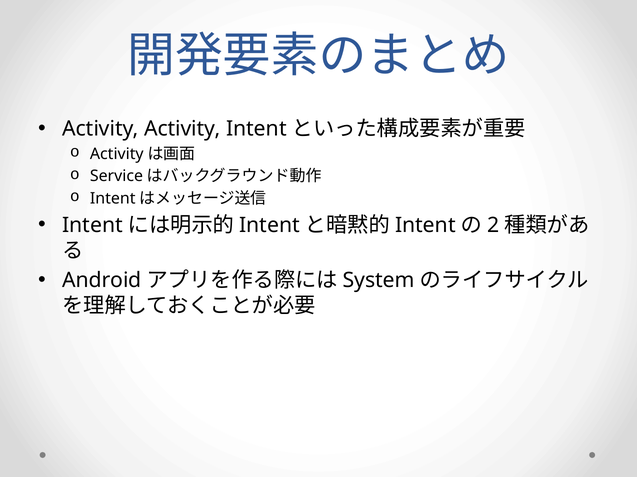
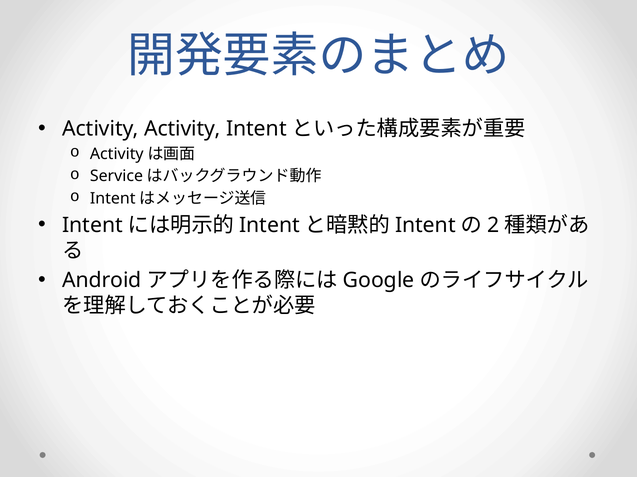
System: System -> Google
